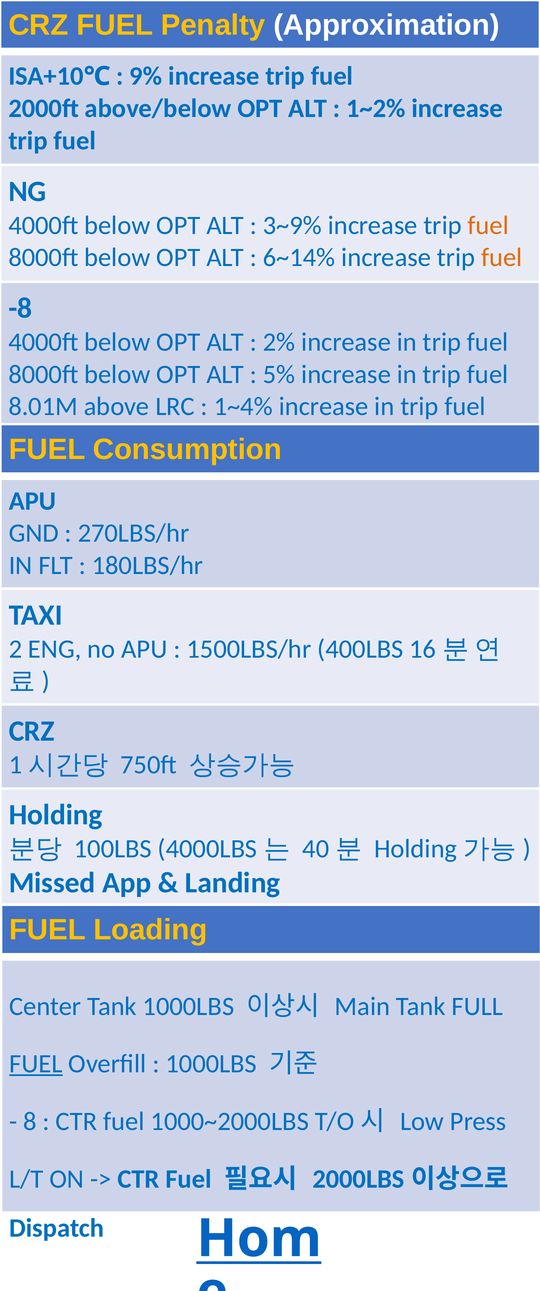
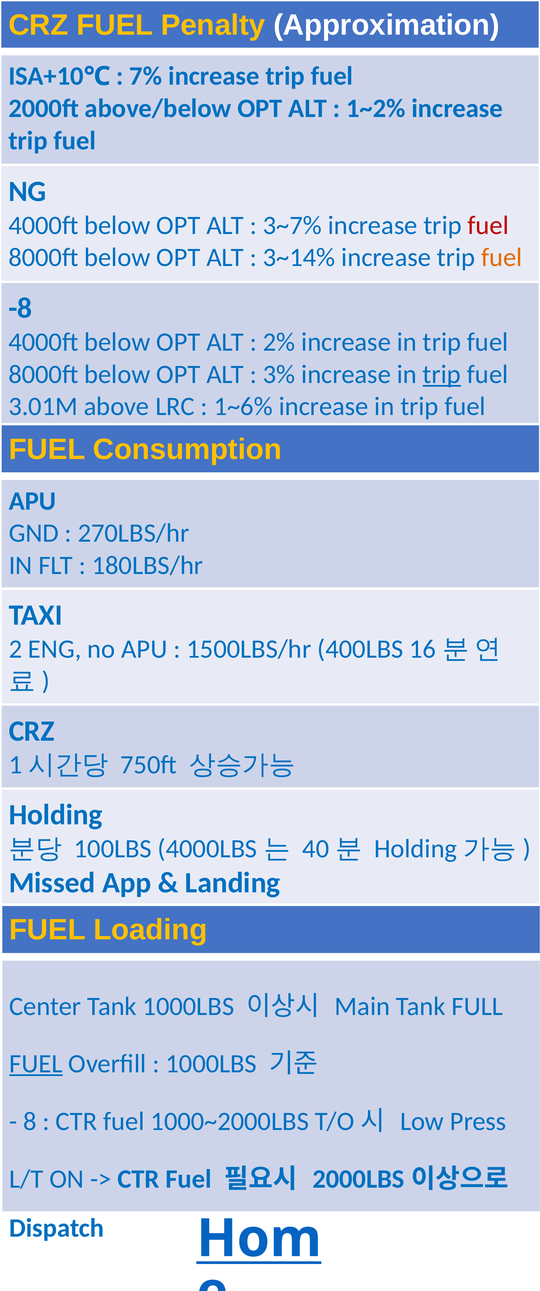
9%: 9% -> 7%
3~9%: 3~9% -> 3~7%
fuel at (488, 225) colour: orange -> red
6~14%: 6~14% -> 3~14%
5%: 5% -> 3%
trip at (442, 375) underline: none -> present
8.01M: 8.01M -> 3.01M
1~4%: 1~4% -> 1~6%
